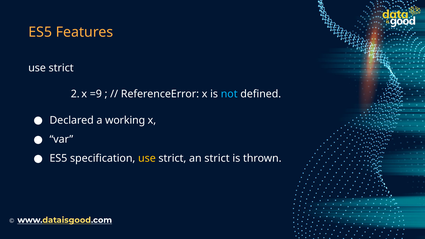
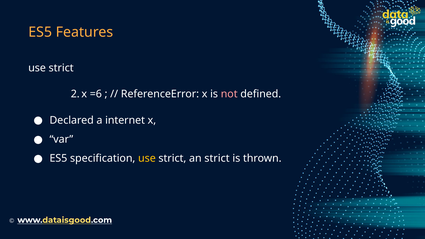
=9: =9 -> =6
not colour: light blue -> pink
working: working -> internet
